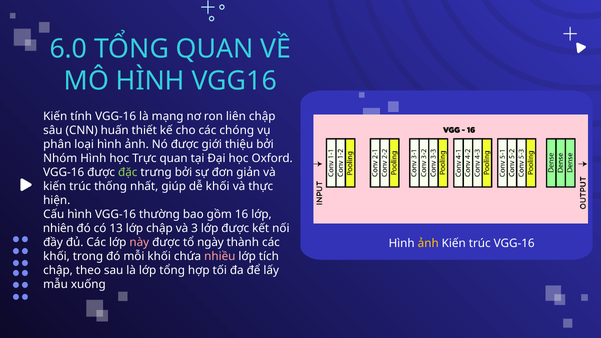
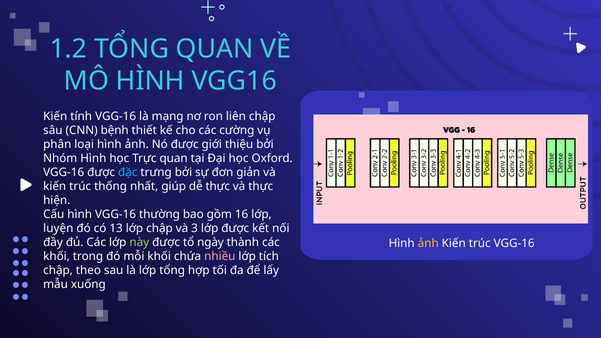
6.0: 6.0 -> 1.2
huấn: huấn -> bệnh
chóng: chóng -> cường
đặc colour: light green -> light blue
dễ khối: khối -> thực
nhiên: nhiên -> luyện
này colour: pink -> light green
